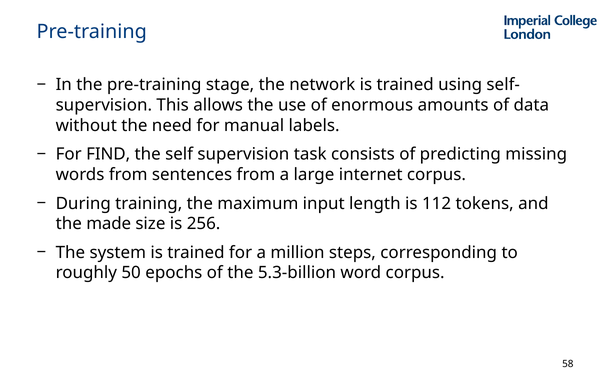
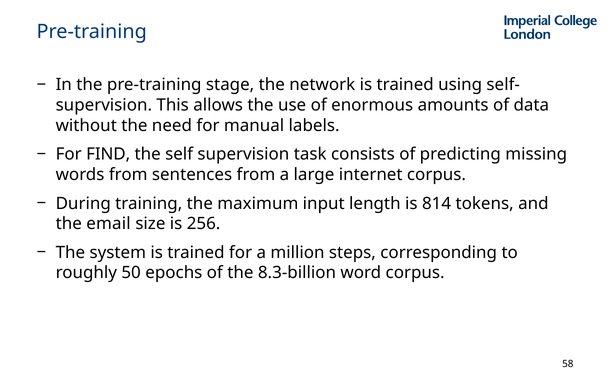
112: 112 -> 814
made: made -> email
5.3-billion: 5.3-billion -> 8.3-billion
